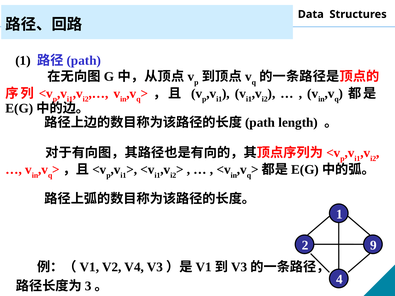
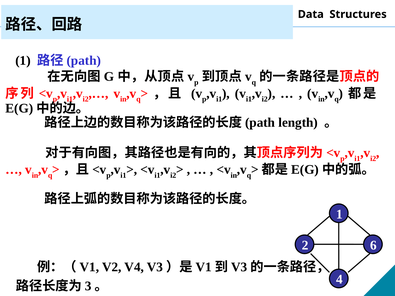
9: 9 -> 6
